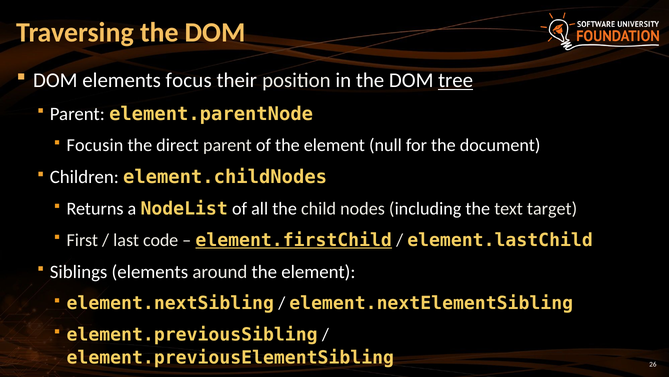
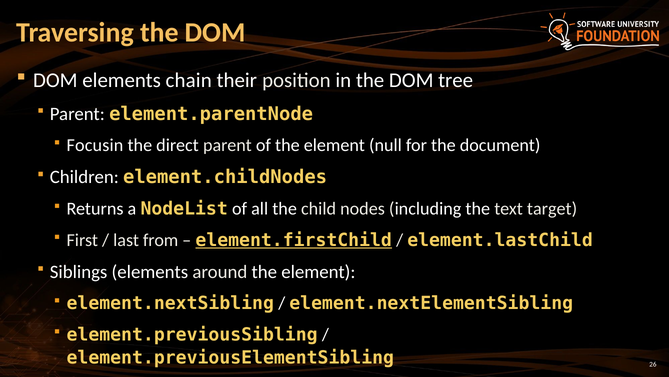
focus: focus -> chain
tree underline: present -> none
code: code -> from
